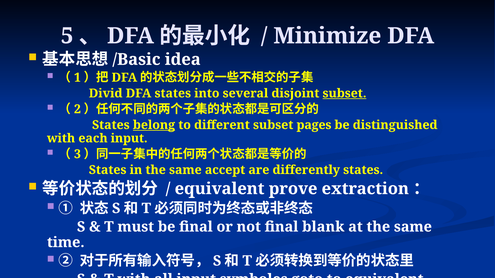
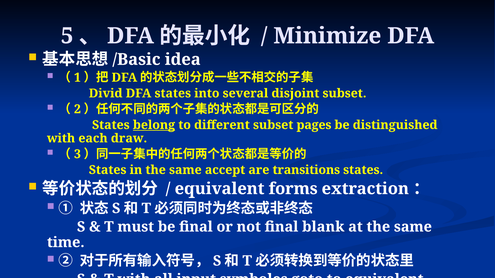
subset at (344, 93) underline: present -> none
each input: input -> draw
differently: differently -> transitions
prove: prove -> forms
